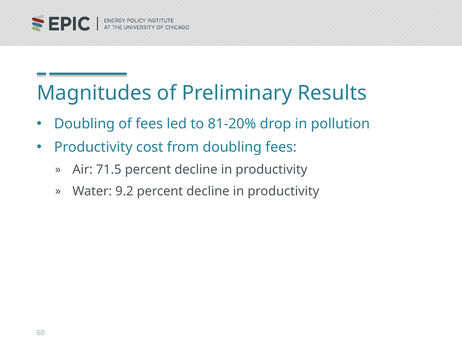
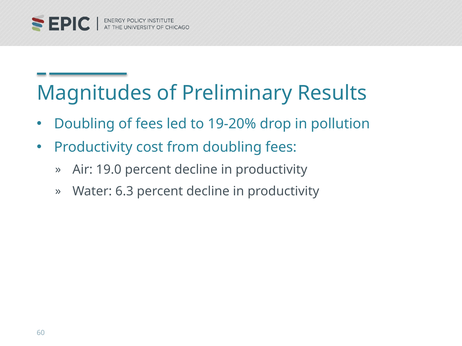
81-20%: 81-20% -> 19-20%
71.5: 71.5 -> 19.0
9.2: 9.2 -> 6.3
